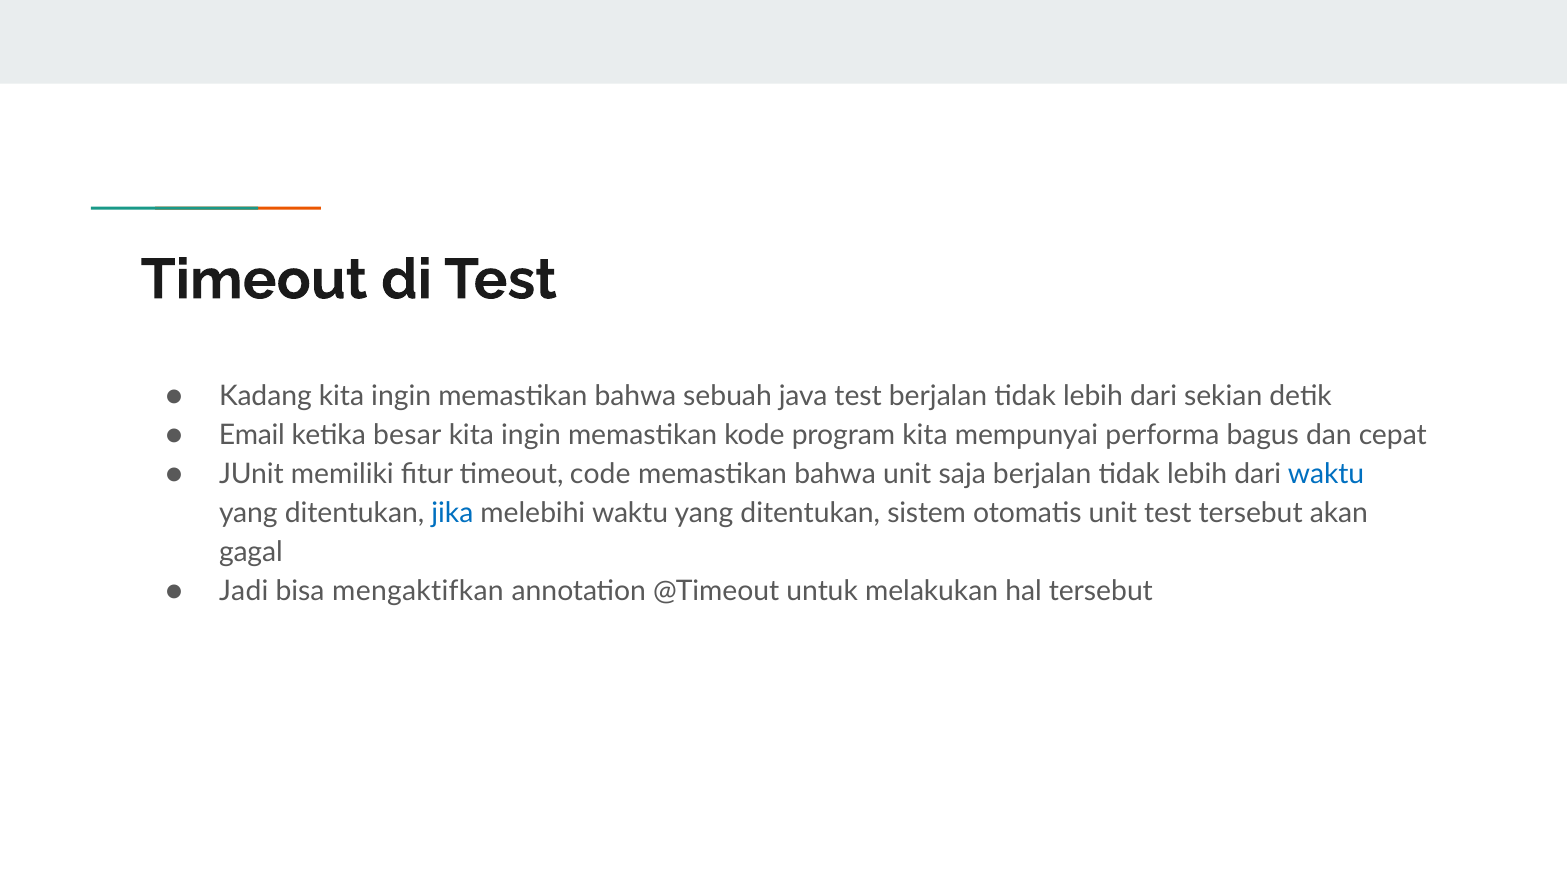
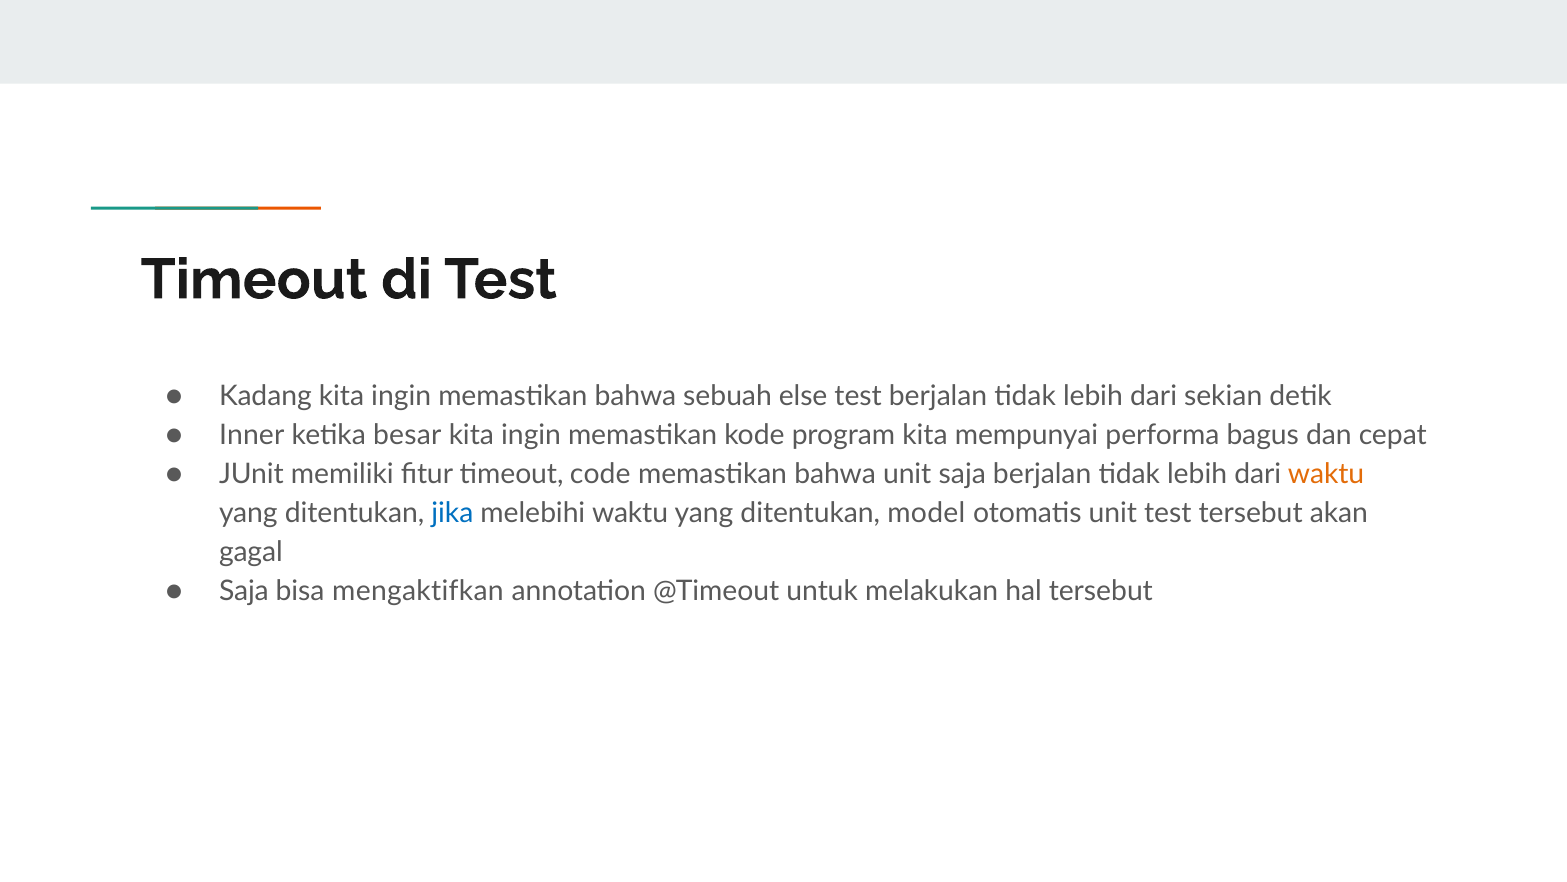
java: java -> else
Email: Email -> Inner
waktu at (1326, 474) colour: blue -> orange
sistem: sistem -> model
Jadi at (244, 591): Jadi -> Saja
